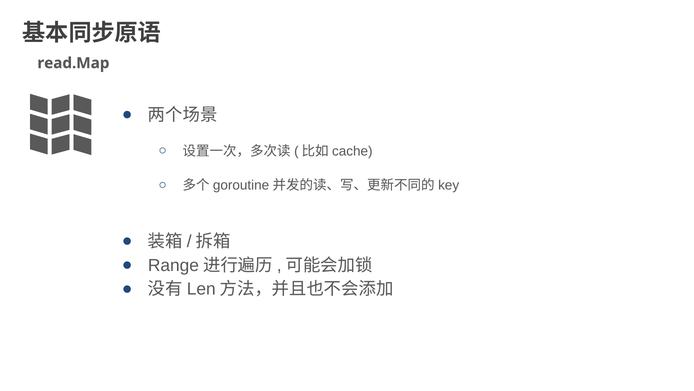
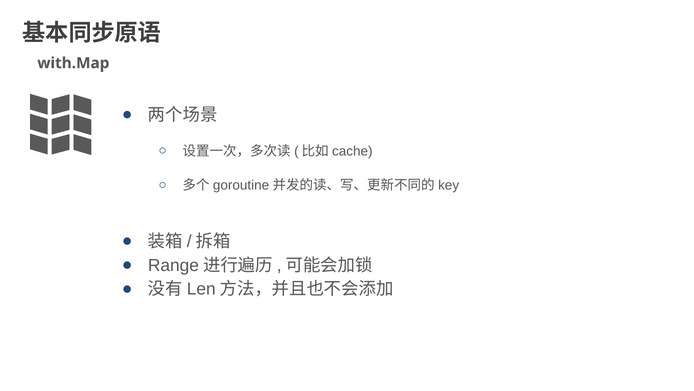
read.Map: read.Map -> with.Map
